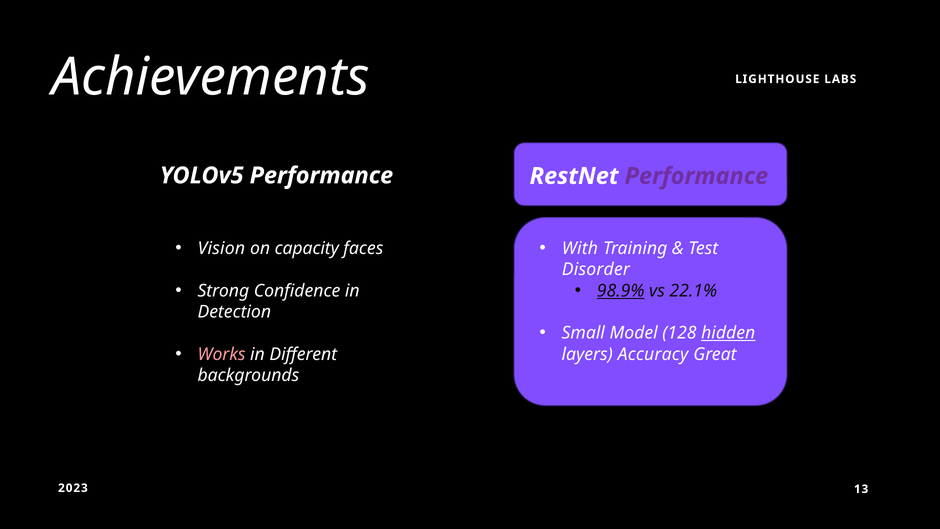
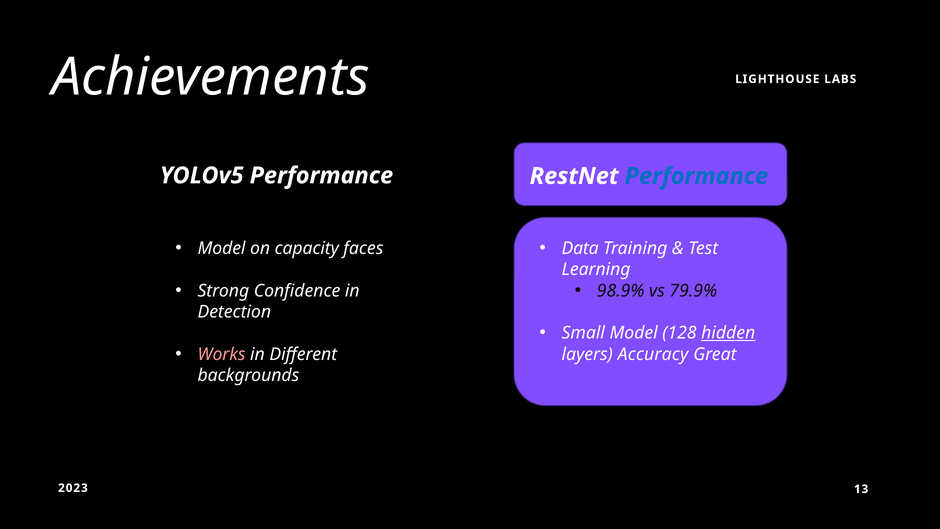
Performance at (696, 176) colour: purple -> blue
Vision at (221, 248): Vision -> Model
With: With -> Data
Disorder: Disorder -> Learning
98.9% underline: present -> none
22.1%: 22.1% -> 79.9%
